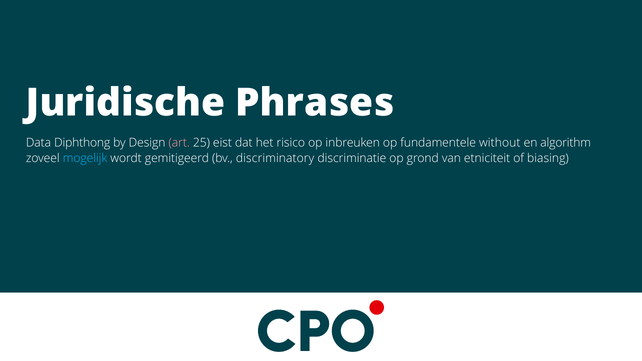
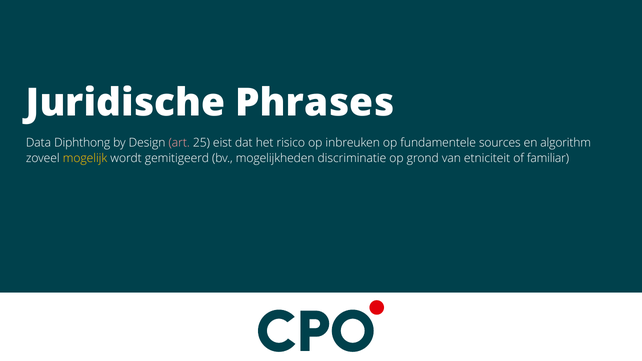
without: without -> sources
mogelijk colour: light blue -> yellow
discriminatory: discriminatory -> mogelijkheden
biasing: biasing -> familiar
